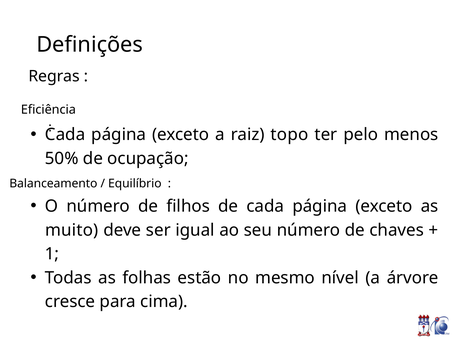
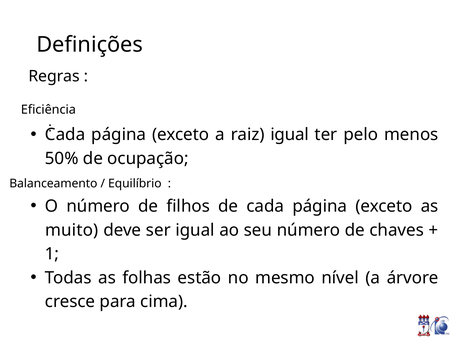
raiz topo: topo -> igual
